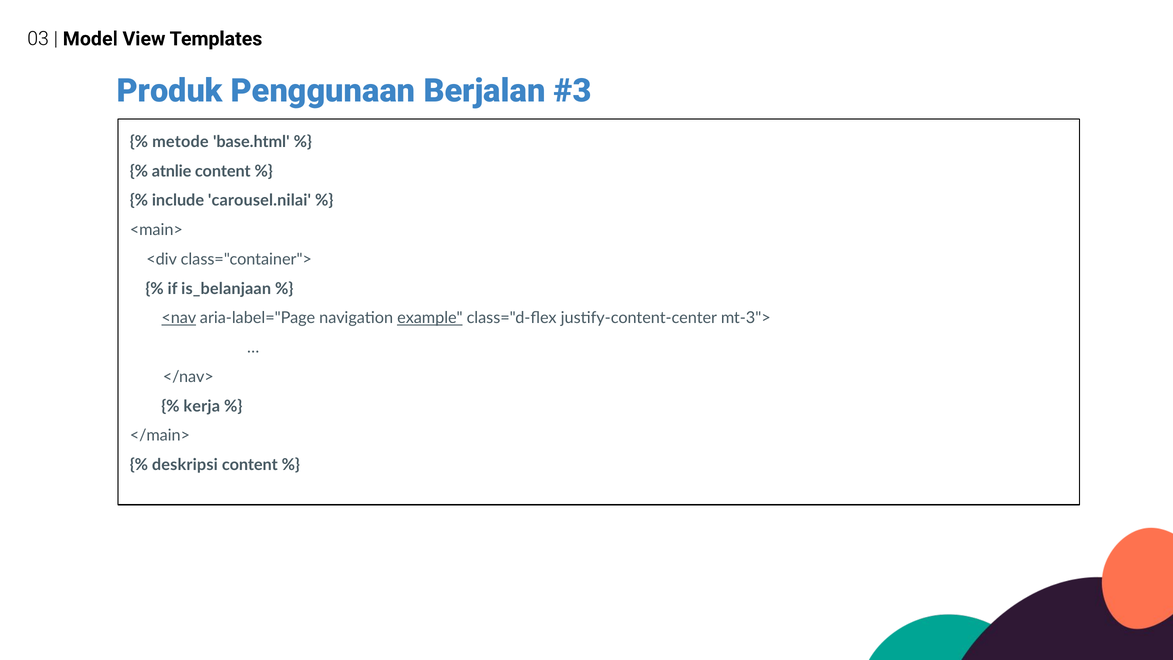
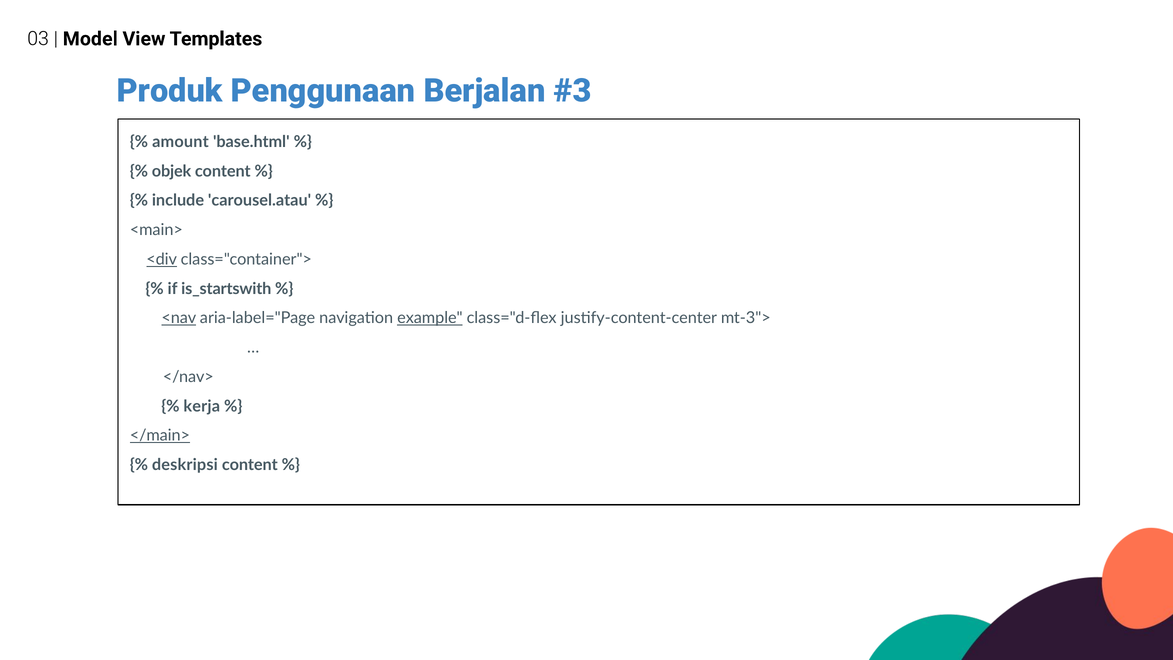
metode: metode -> amount
atnlie: atnlie -> objek
carousel.nilai: carousel.nilai -> carousel.atau
<div underline: none -> present
is_belanjaan: is_belanjaan -> is_startswith
</main> underline: none -> present
